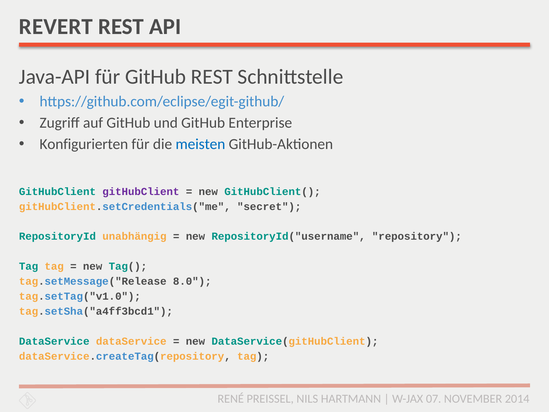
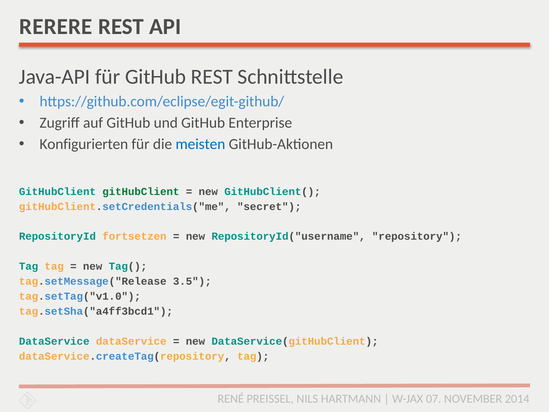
REVERT: REVERT -> RERERE
gitHubClient at (141, 191) colour: purple -> green
unabhängig: unabhängig -> fortsetzen
8.0: 8.0 -> 3.5
